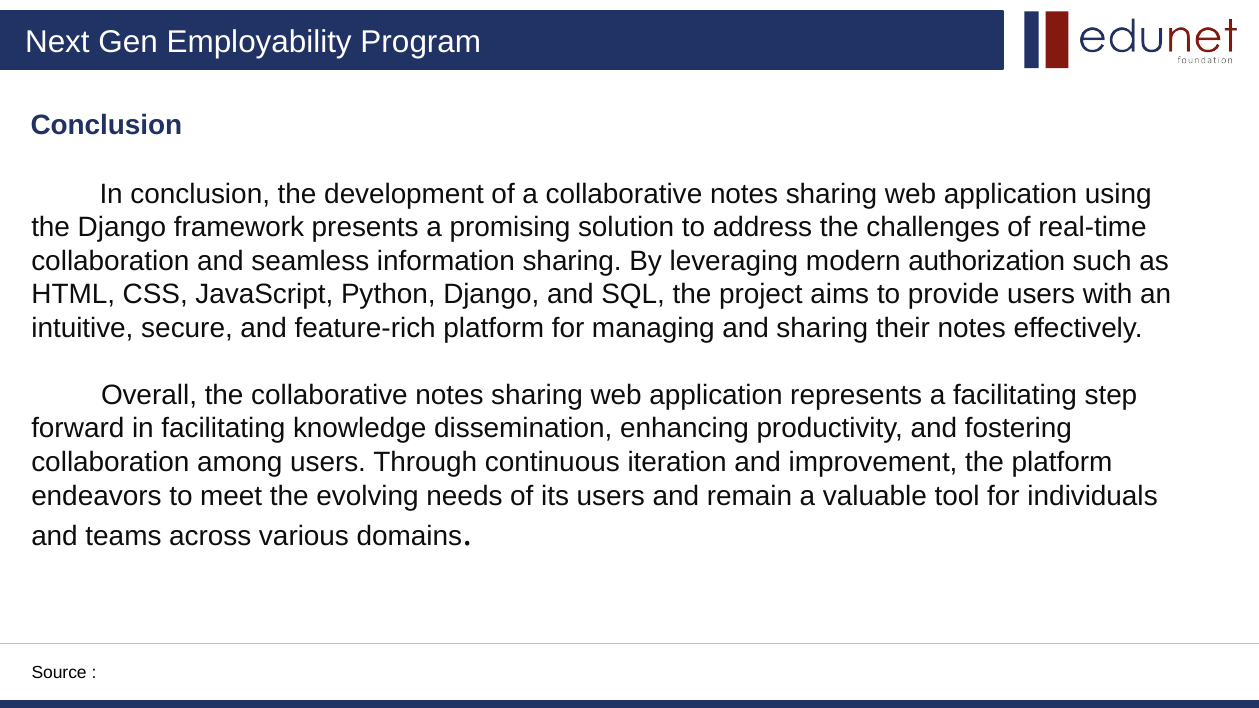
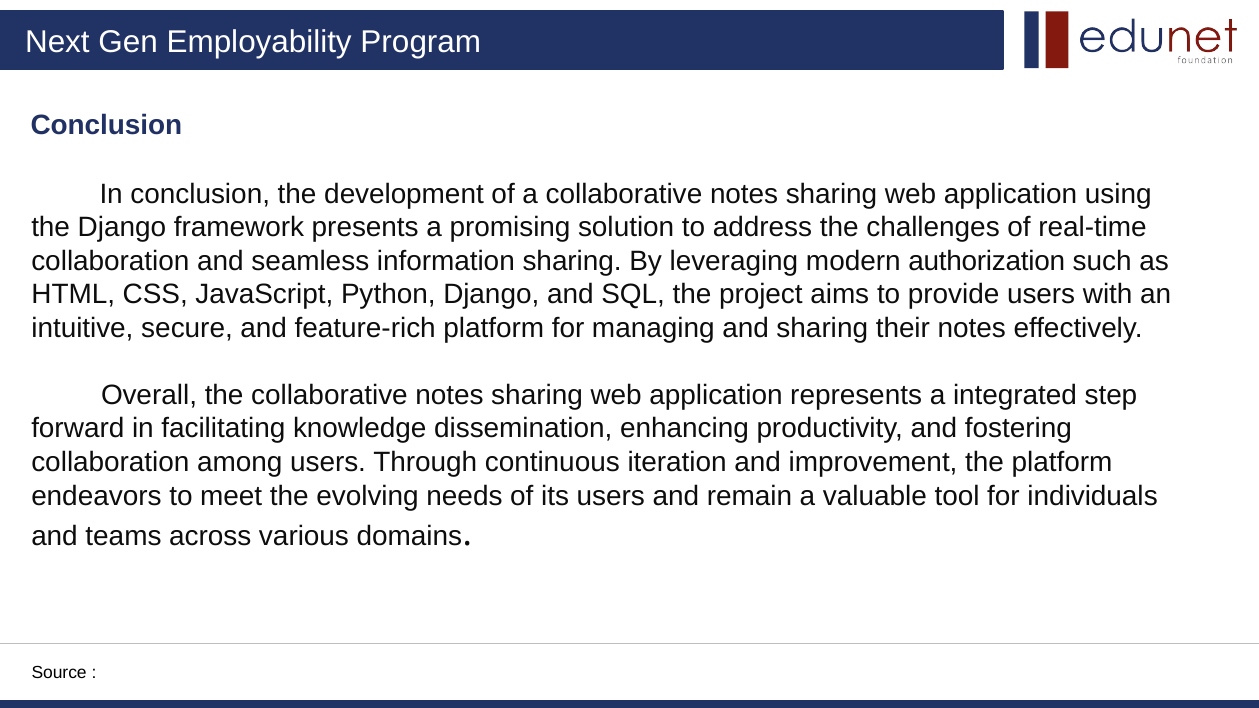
a facilitating: facilitating -> integrated
